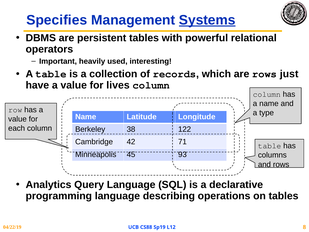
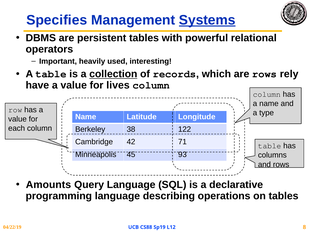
collection underline: none -> present
just: just -> rely
Analytics: Analytics -> Amounts
